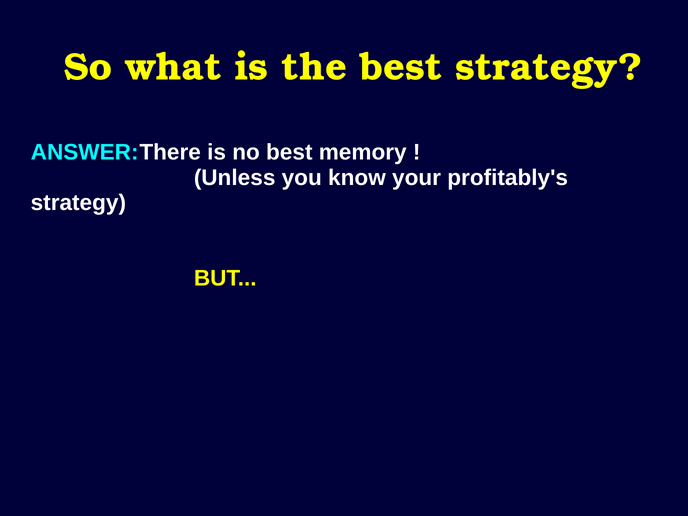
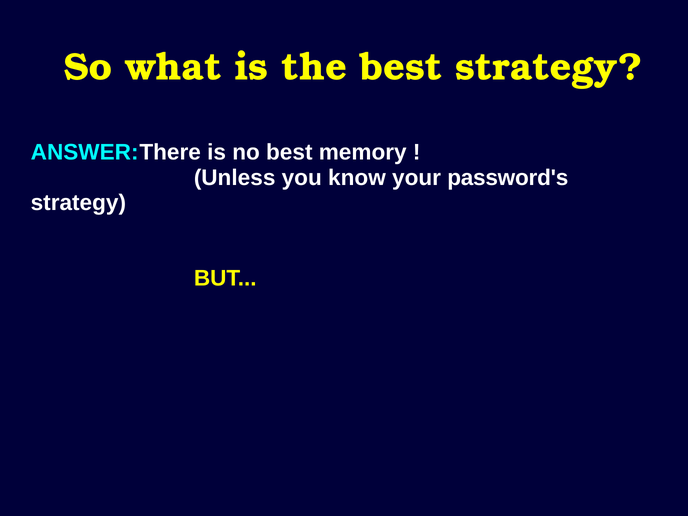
profitably's: profitably's -> password's
